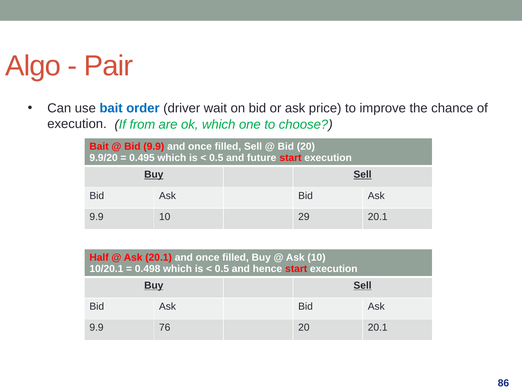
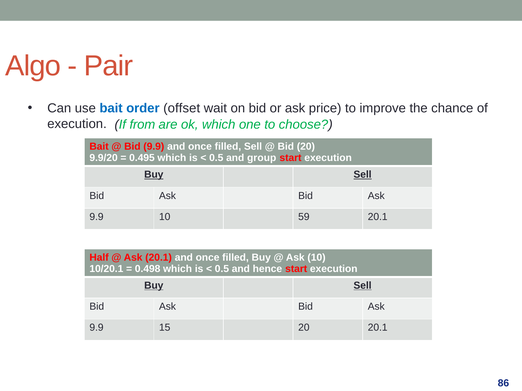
driver: driver -> offset
future: future -> group
29: 29 -> 59
76: 76 -> 15
